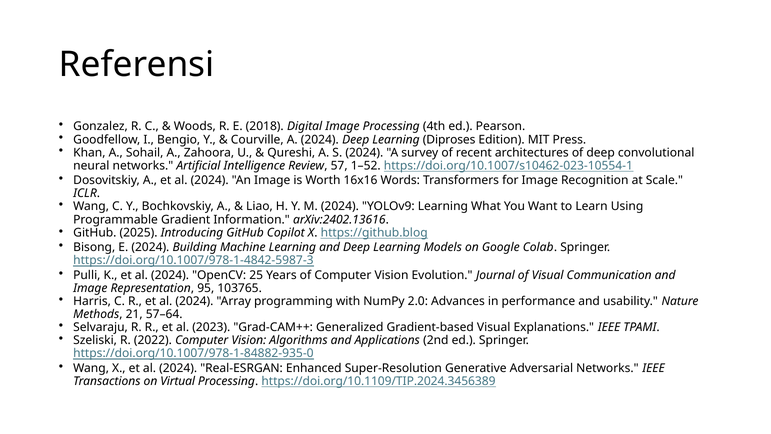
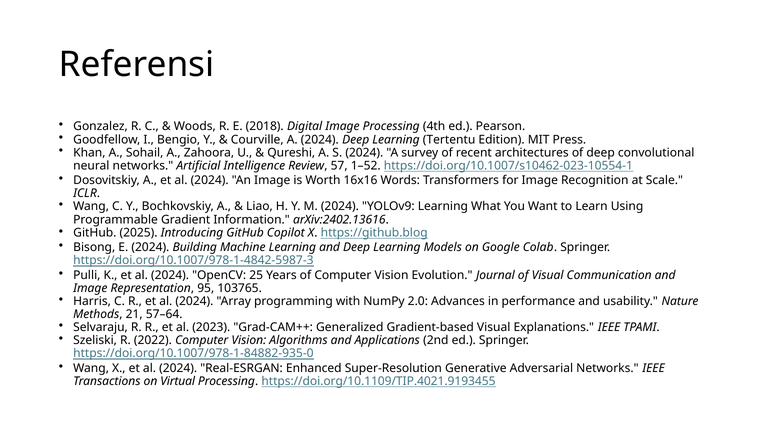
Diproses: Diproses -> Tertentu
https://doi.org/10.1109/TIP.2024.3456389: https://doi.org/10.1109/TIP.2024.3456389 -> https://doi.org/10.1109/TIP.4021.9193455
